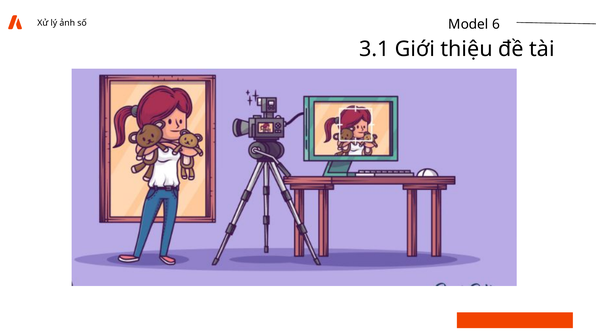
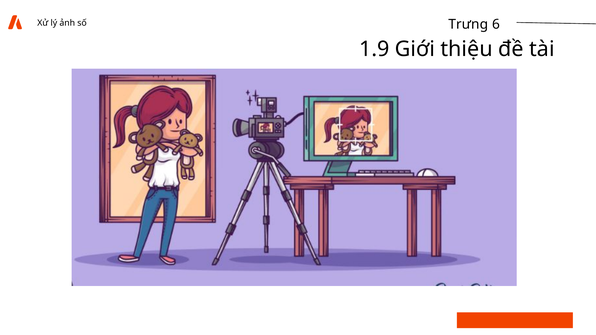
Model: Model -> Trưng
3.1: 3.1 -> 1.9
